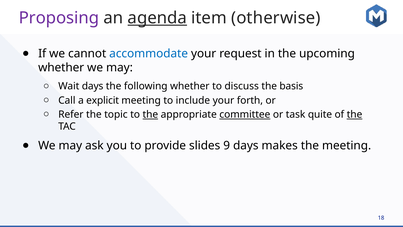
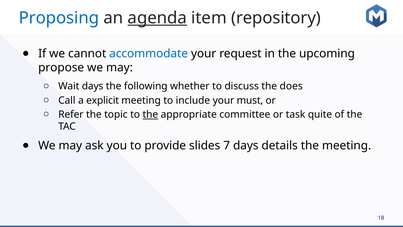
Proposing colour: purple -> blue
otherwise: otherwise -> repository
whether at (61, 68): whether -> propose
basis: basis -> does
forth: forth -> must
committee underline: present -> none
the at (355, 114) underline: present -> none
9: 9 -> 7
makes: makes -> details
